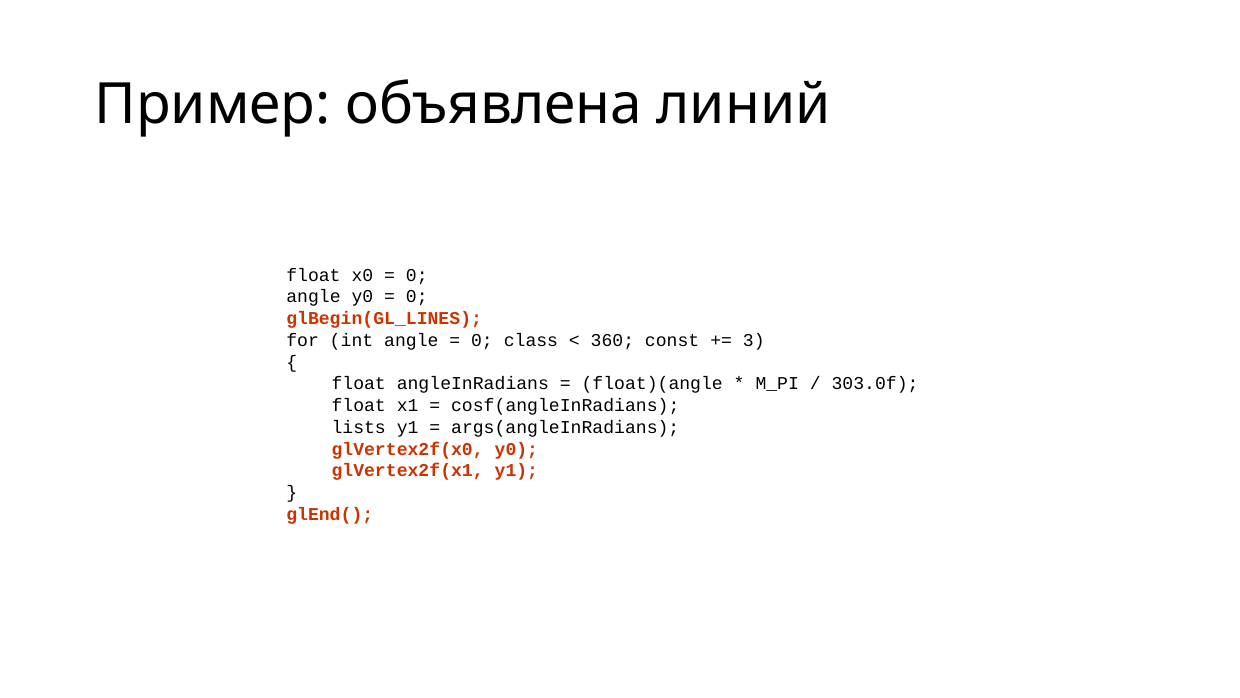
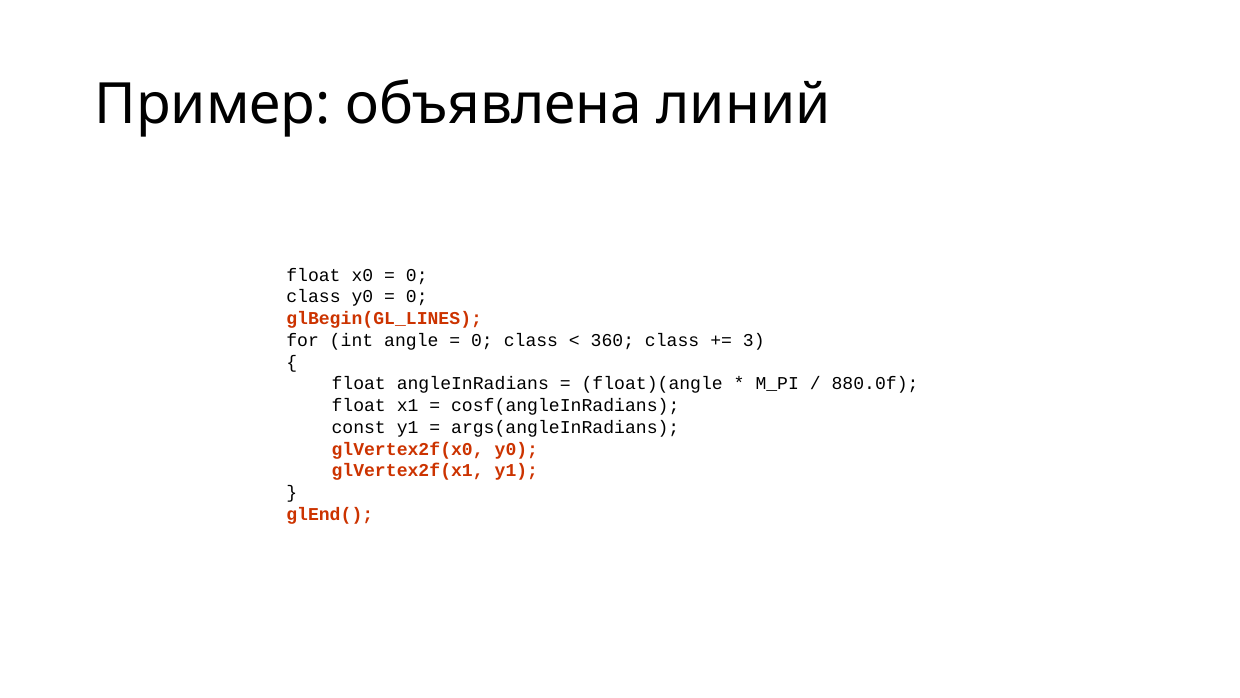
angle at (314, 297): angle -> class
360 const: const -> class
303.0f: 303.0f -> 880.0f
lists: lists -> const
